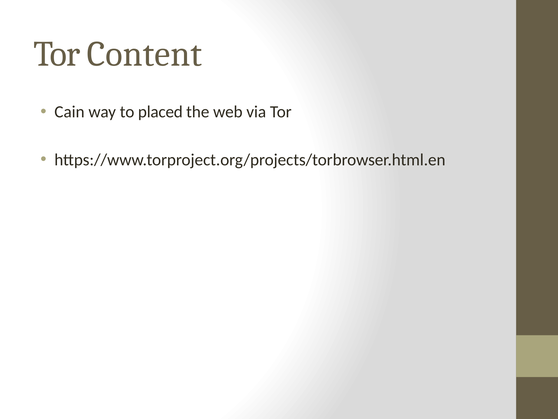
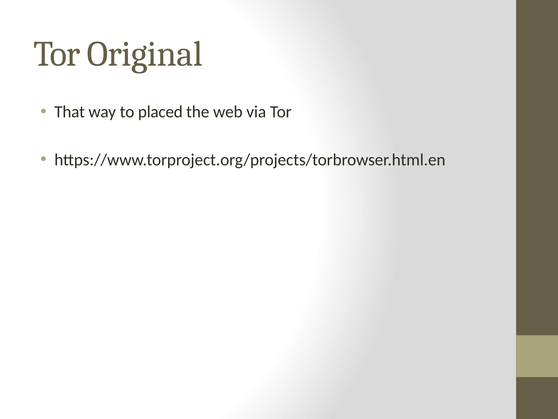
Content: Content -> Original
Cain: Cain -> That
